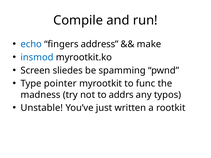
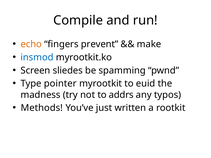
echo colour: blue -> orange
address: address -> prevent
func: func -> euid
Unstable: Unstable -> Methods
